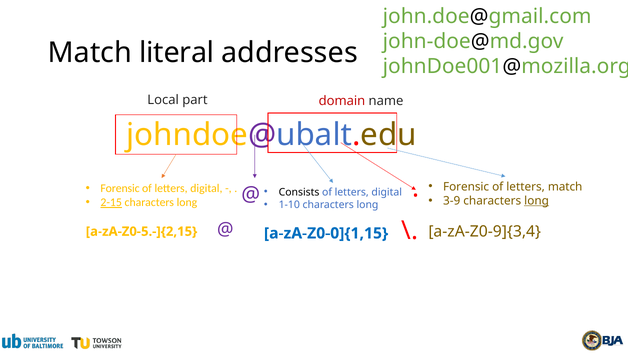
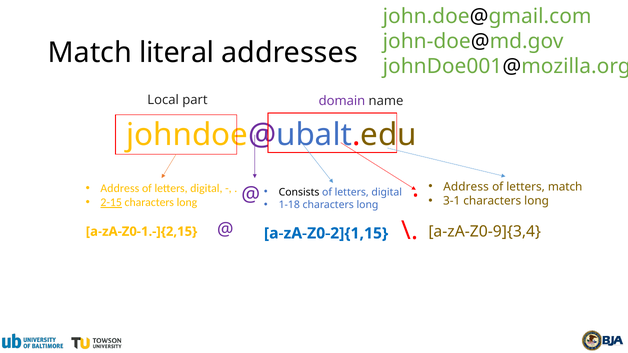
domain colour: red -> purple
Forensic at (466, 187): Forensic -> Address
Forensic at (120, 188): Forensic -> Address
3-9: 3-9 -> 3-1
long at (537, 201) underline: present -> none
1-10: 1-10 -> 1-18
a-zA-Z0-5.-]{2,15: a-zA-Z0-5.-]{2,15 -> a-zA-Z0-1.-]{2,15
a-zA-Z0-0]{1,15: a-zA-Z0-0]{1,15 -> a-zA-Z0-2]{1,15
